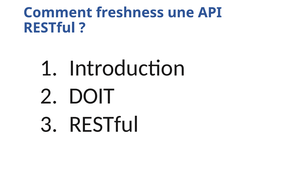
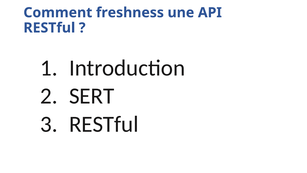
DOIT: DOIT -> SERT
